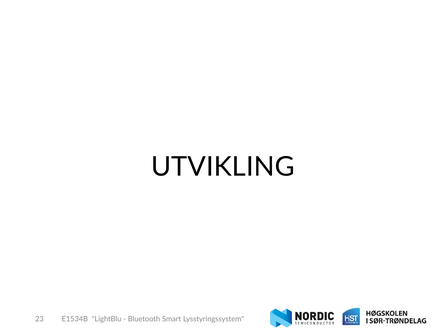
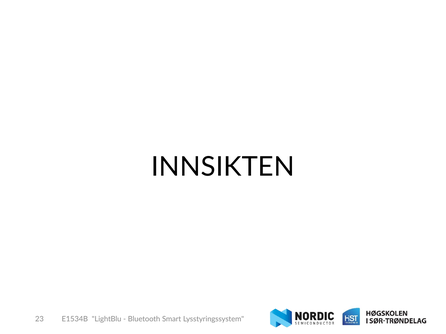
UTVIKLING: UTVIKLING -> INNSIKTEN
